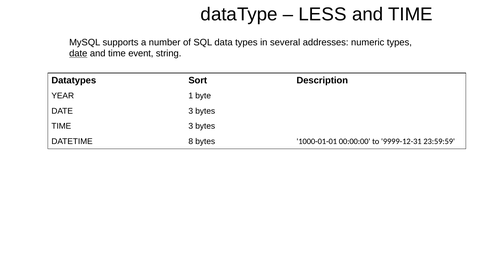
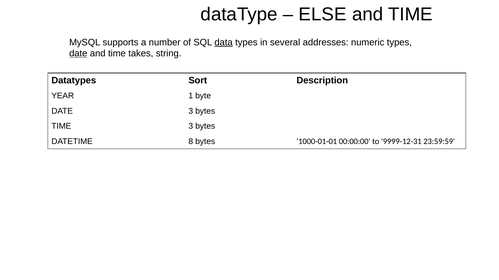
LESS: LESS -> ELSE
data underline: none -> present
event: event -> takes
